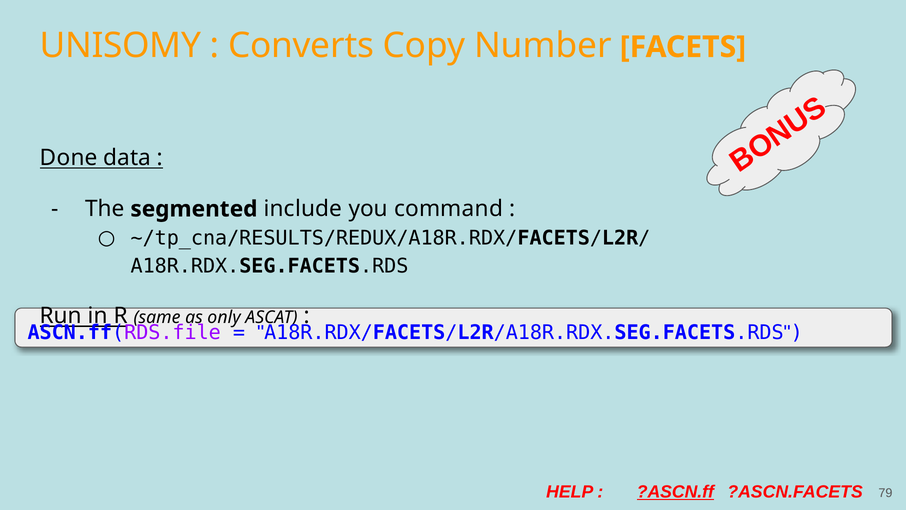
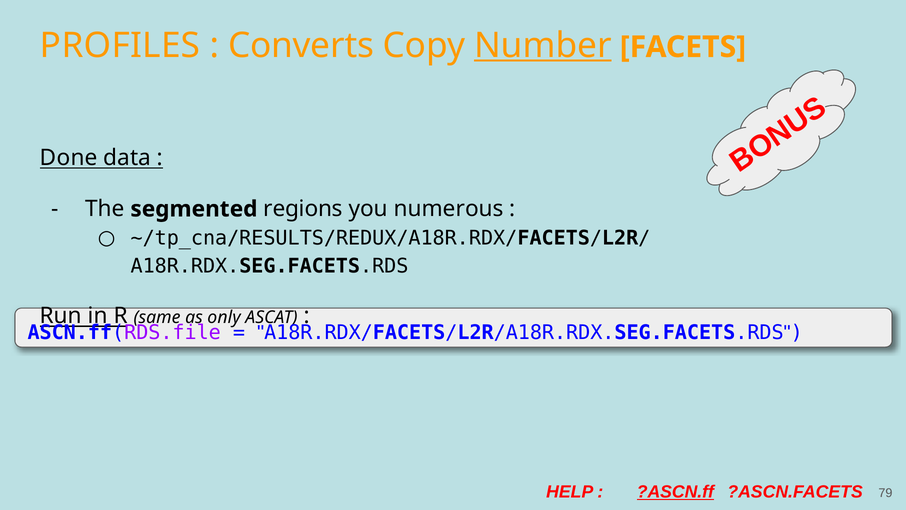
UNISOMY: UNISOMY -> PROFILES
Number underline: none -> present
include: include -> regions
command: command -> numerous
